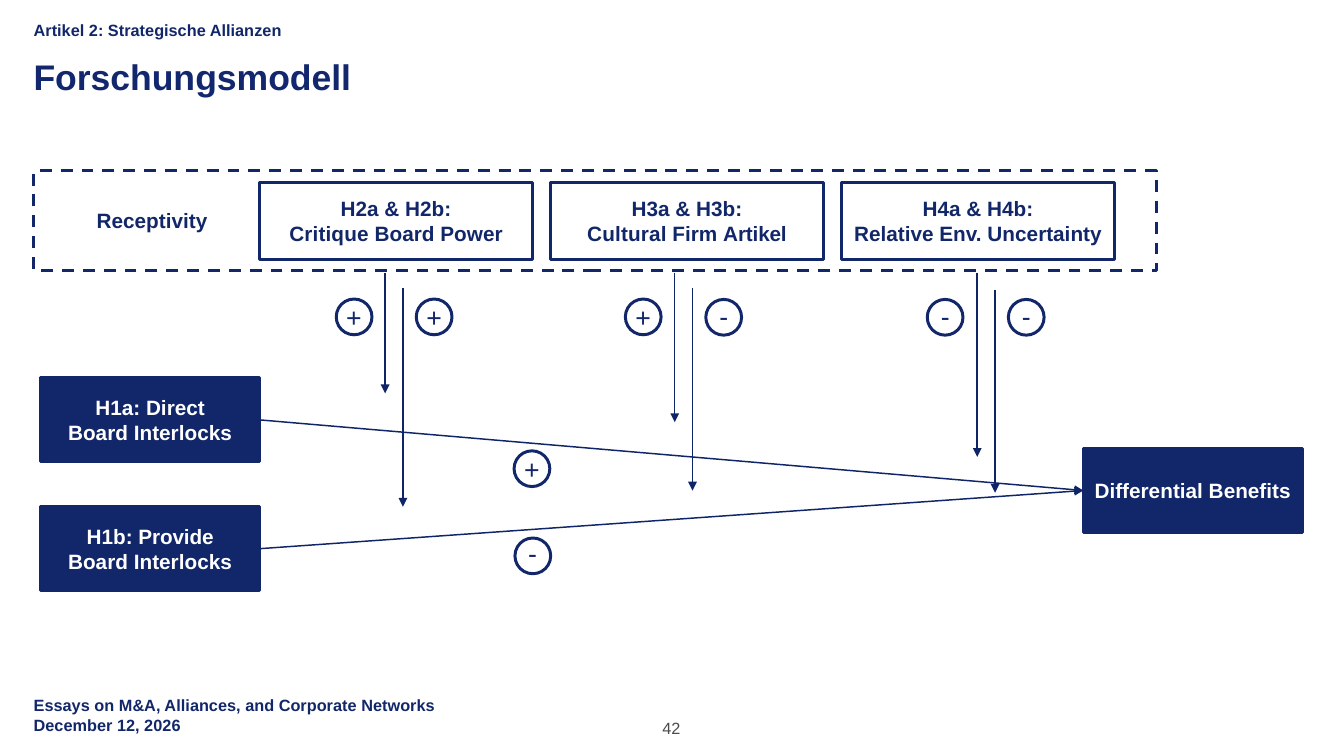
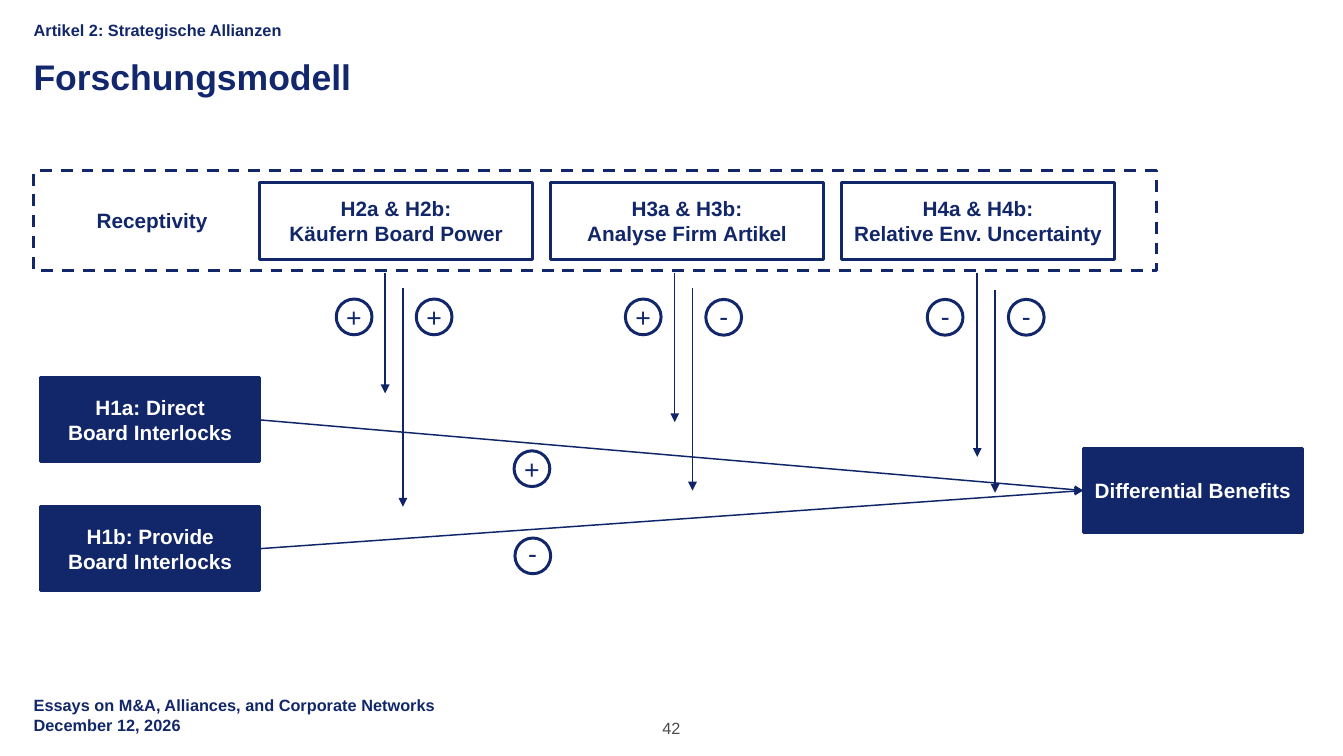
Critique: Critique -> Käufern
Cultural: Cultural -> Analyse
